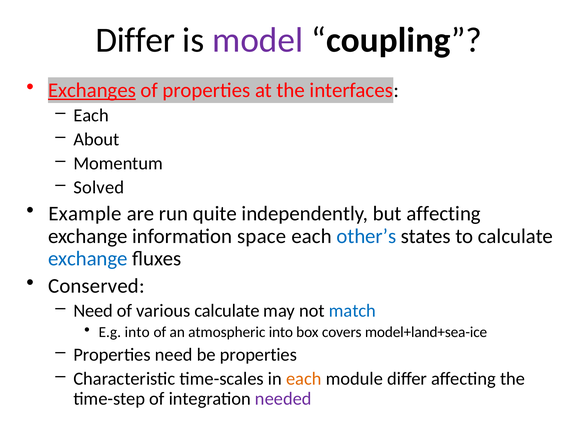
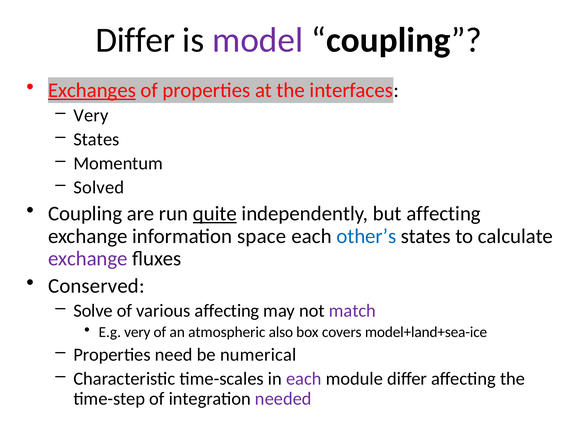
Each at (91, 115): Each -> Very
About at (96, 139): About -> States
Example at (85, 213): Example -> Coupling
quite underline: none -> present
exchange at (88, 258) colour: blue -> purple
Need at (93, 310): Need -> Solve
various calculate: calculate -> affecting
match colour: blue -> purple
E.g into: into -> very
atmospheric into: into -> also
be properties: properties -> numerical
each at (304, 378) colour: orange -> purple
